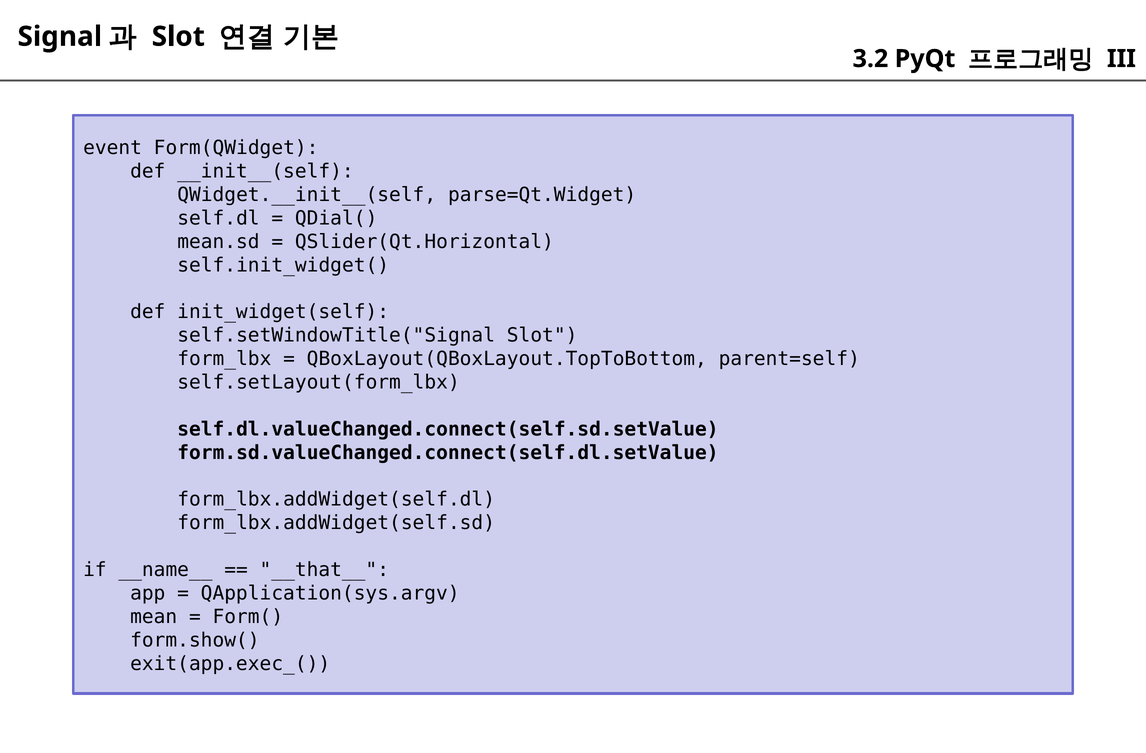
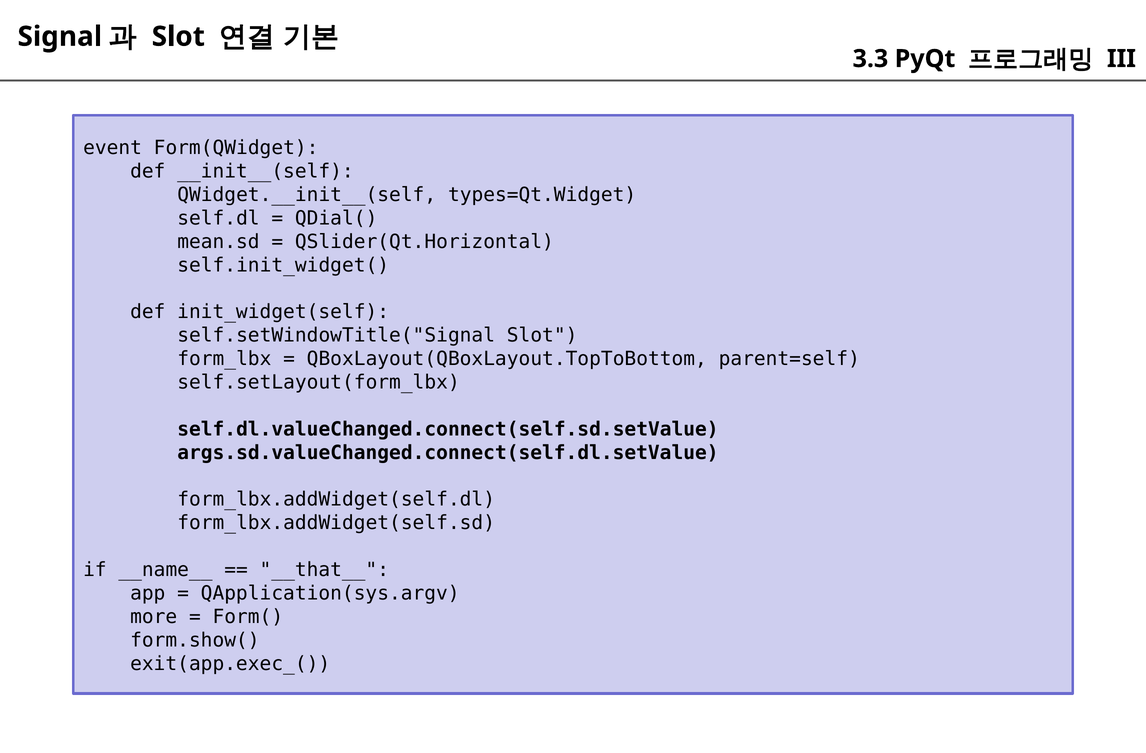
3.2: 3.2 -> 3.3
parse=Qt.Widget: parse=Qt.Widget -> types=Qt.Widget
form.sd.valueChanged.connect(self.dl.setValue: form.sd.valueChanged.connect(self.dl.setValue -> args.sd.valueChanged.connect(self.dl.setValue
mean: mean -> more
